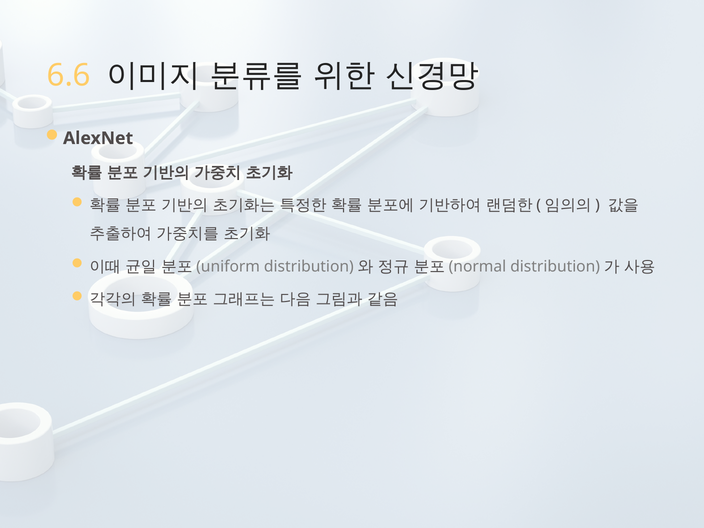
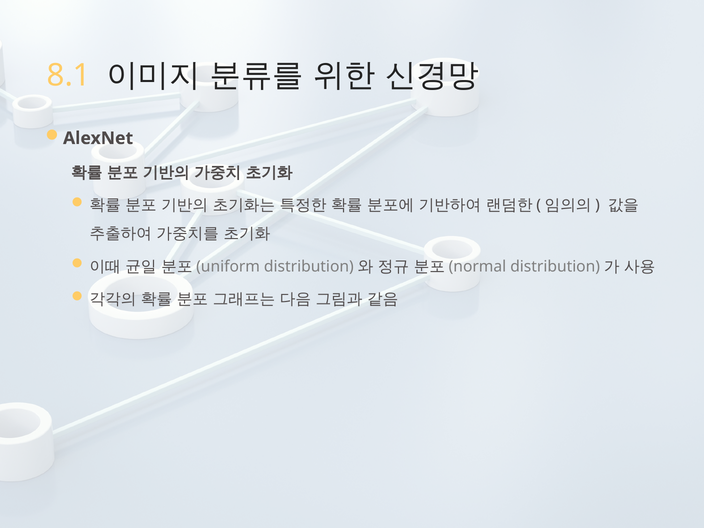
6.6: 6.6 -> 8.1
